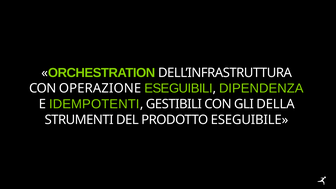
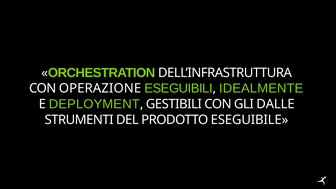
DIPENDENZA: DIPENDENZA -> IDEALMENTE
IDEMPOTENTI: IDEMPOTENTI -> DEPLOYMENT
DELLA: DELLA -> DALLE
